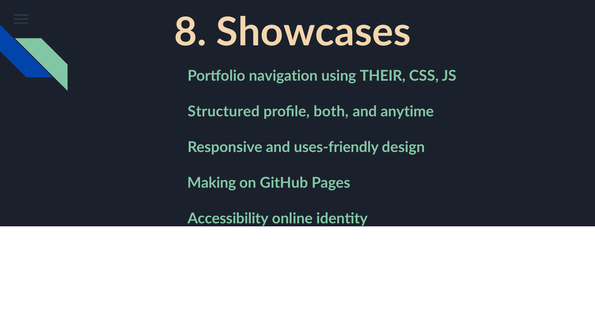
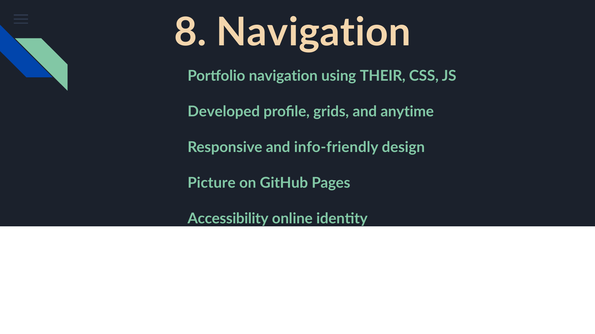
8 Showcases: Showcases -> Navigation
Structured: Structured -> Developed
both: both -> grids
uses-friendly: uses-friendly -> info-friendly
Making: Making -> Picture
